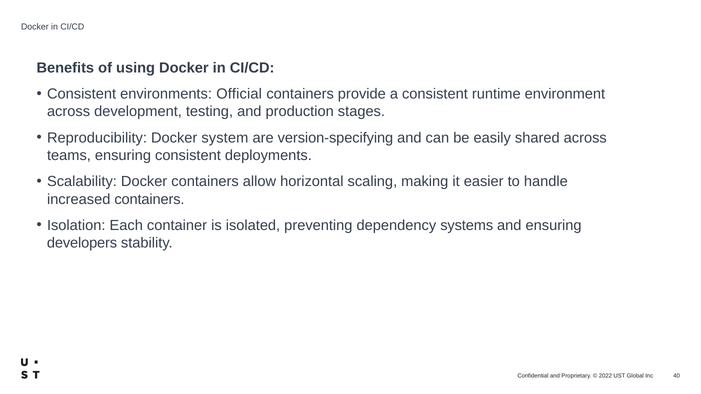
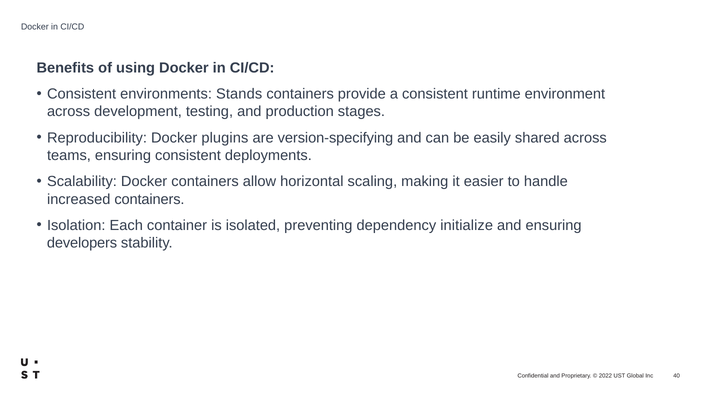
Official: Official -> Stands
system: system -> plugins
systems: systems -> initialize
